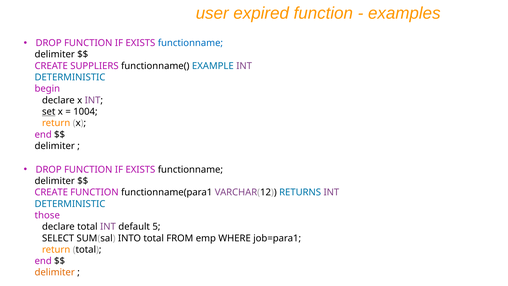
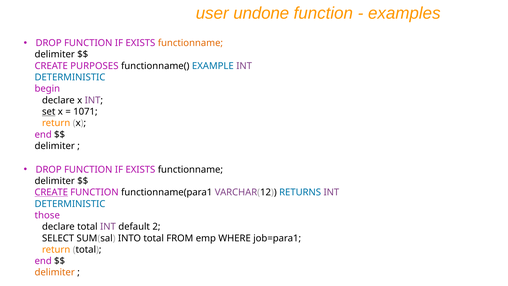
expired: expired -> undone
functionname at (190, 43) colour: blue -> orange
SUPPLIERS: SUPPLIERS -> PURPOSES
1004: 1004 -> 1071
CREATE at (51, 192) underline: none -> present
5: 5 -> 2
